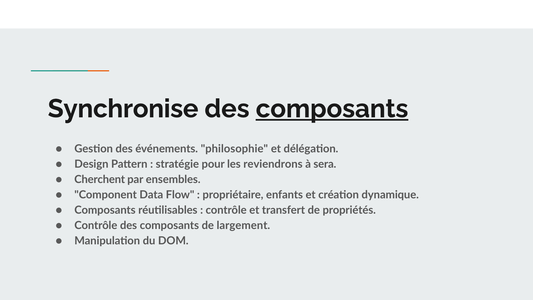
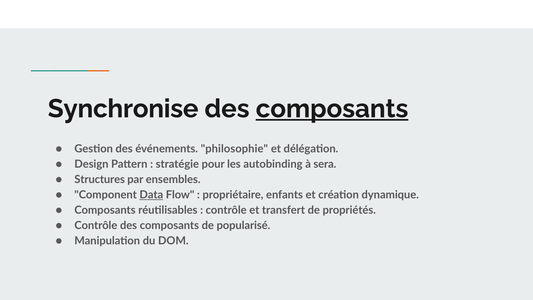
reviendrons: reviendrons -> autobinding
Cherchent: Cherchent -> Structures
Data underline: none -> present
largement: largement -> popularisé
